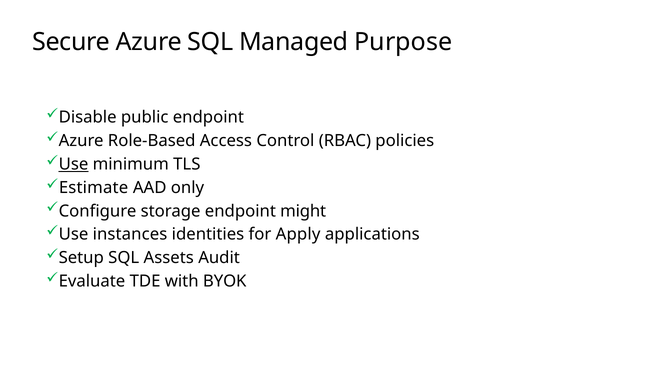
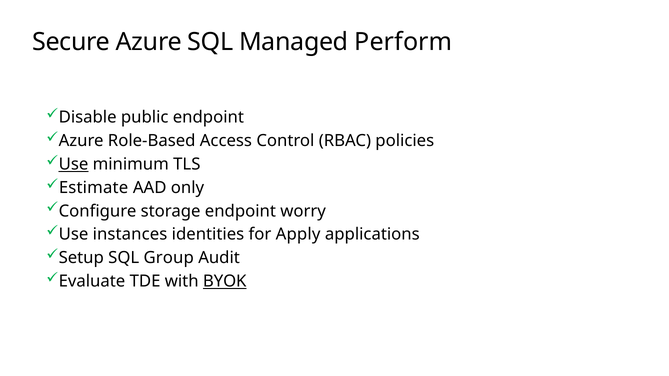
Purpose: Purpose -> Perform
might: might -> worry
Assets: Assets -> Group
BYOK underline: none -> present
